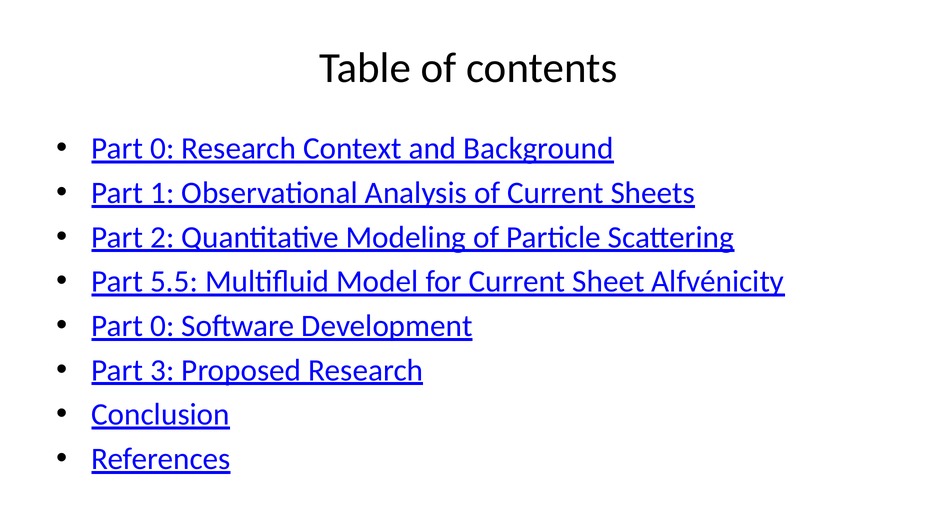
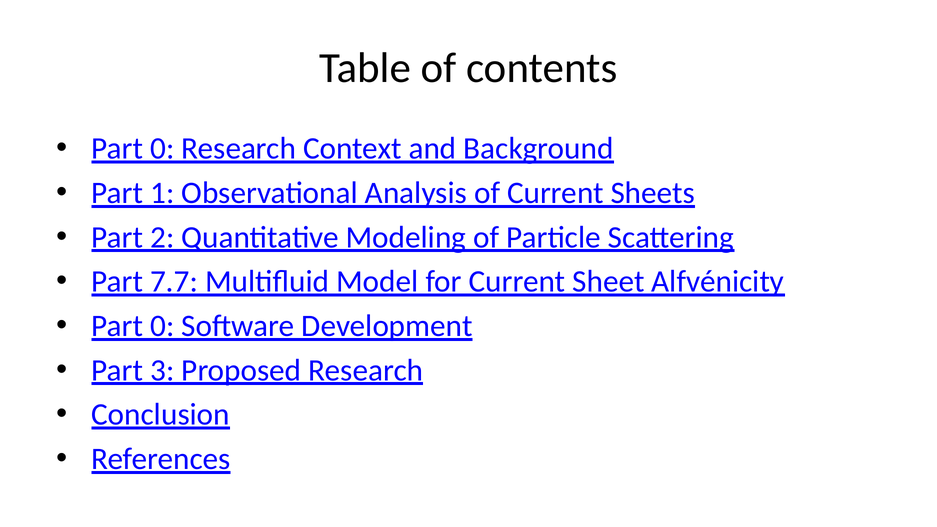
5.5: 5.5 -> 7.7
